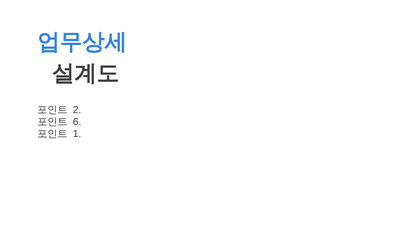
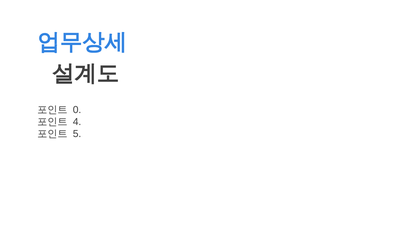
2: 2 -> 0
6: 6 -> 4
1: 1 -> 5
